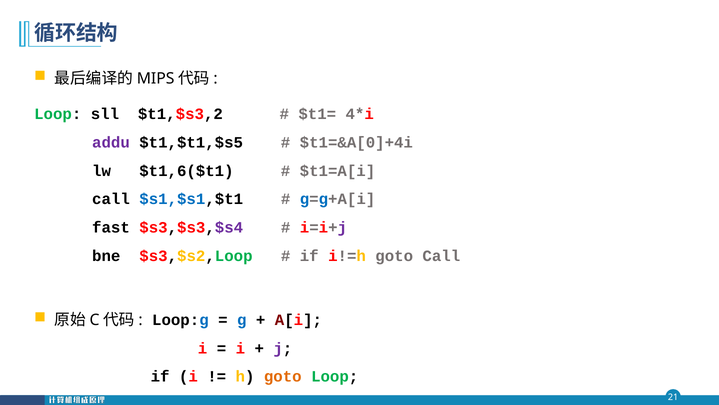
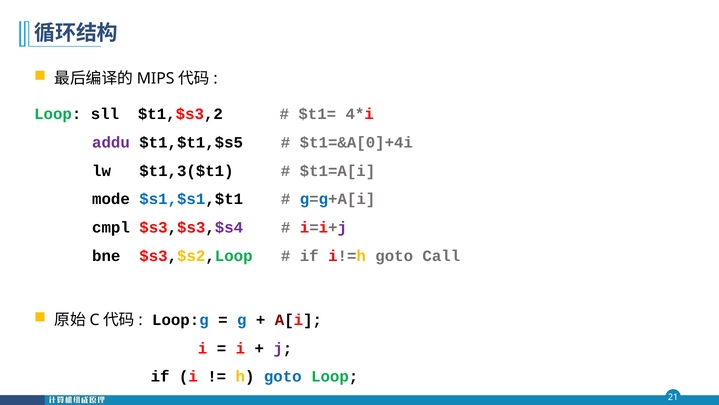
$t1,6($t1: $t1,6($t1 -> $t1,3($t1
call at (111, 199): call -> mode
fast: fast -> cmpl
goto at (283, 376) colour: orange -> blue
